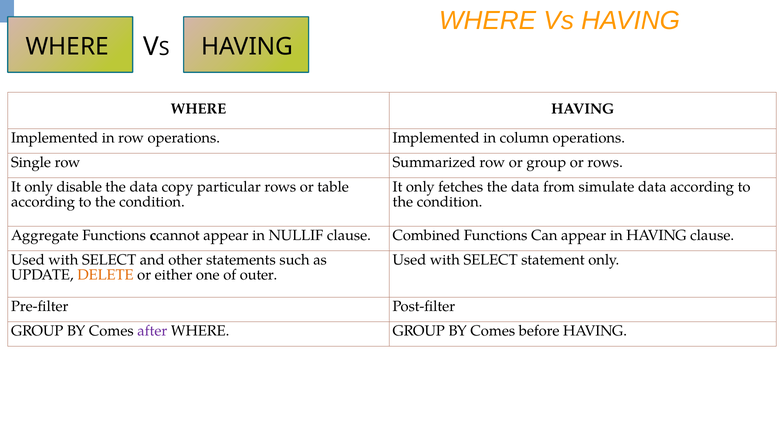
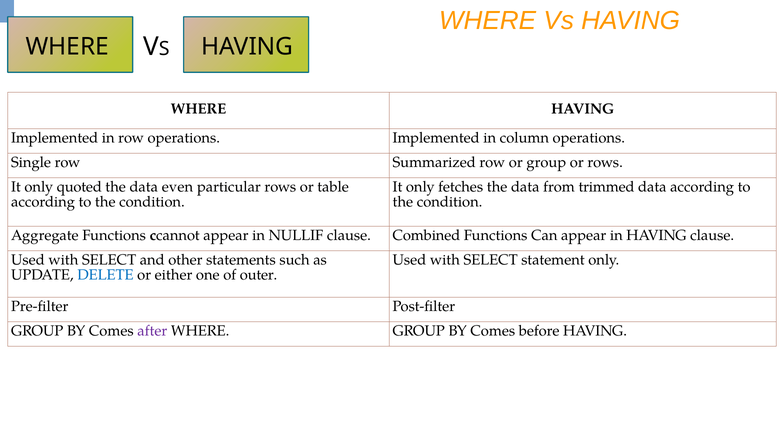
disable: disable -> quoted
copy: copy -> even
simulate: simulate -> trimmed
DELETE colour: orange -> blue
